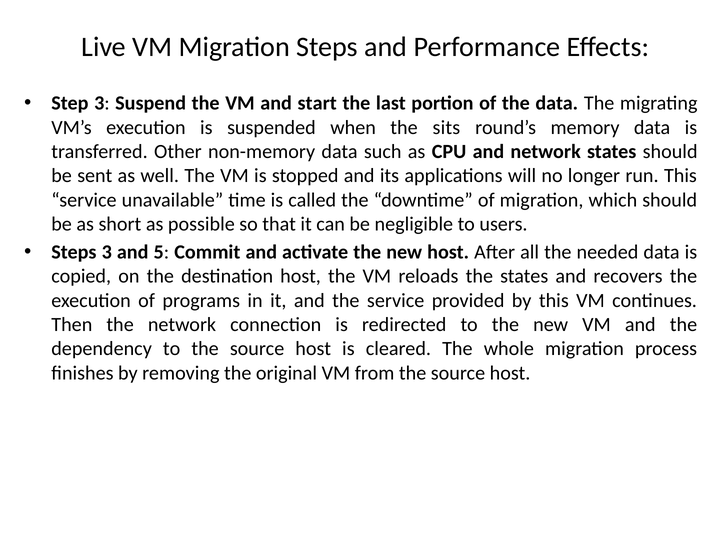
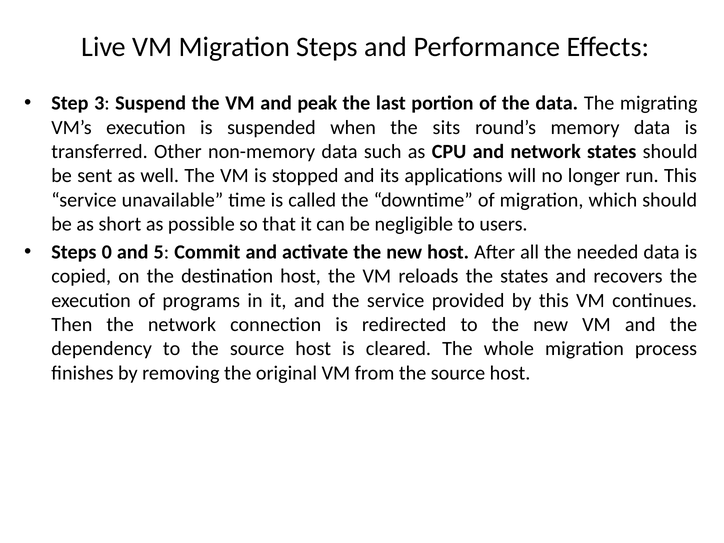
start: start -> peak
Steps 3: 3 -> 0
